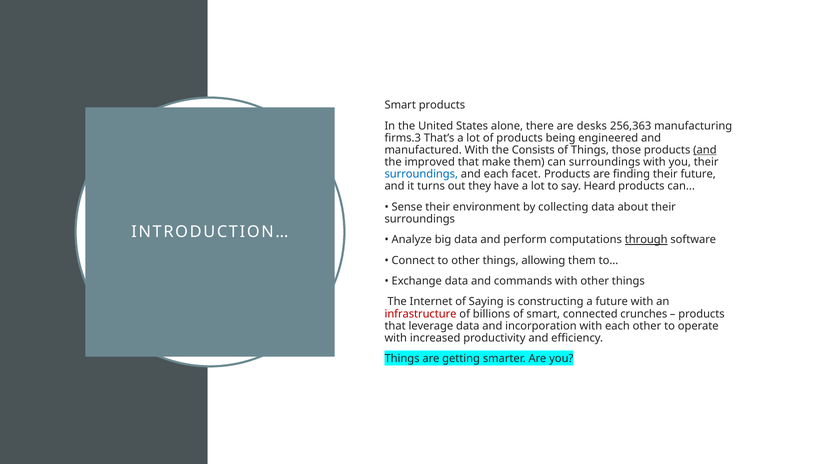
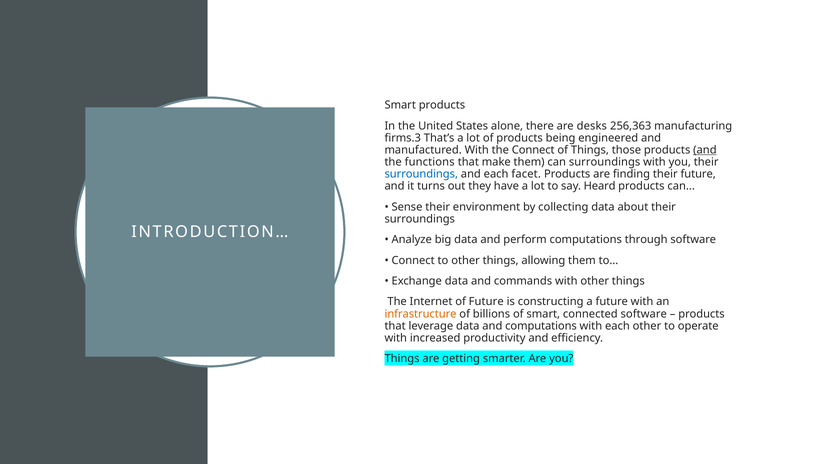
the Consists: Consists -> Connect
improved: improved -> functions
through underline: present -> none
of Saying: Saying -> Future
infrastructure colour: red -> orange
connected crunches: crunches -> software
and incorporation: incorporation -> computations
